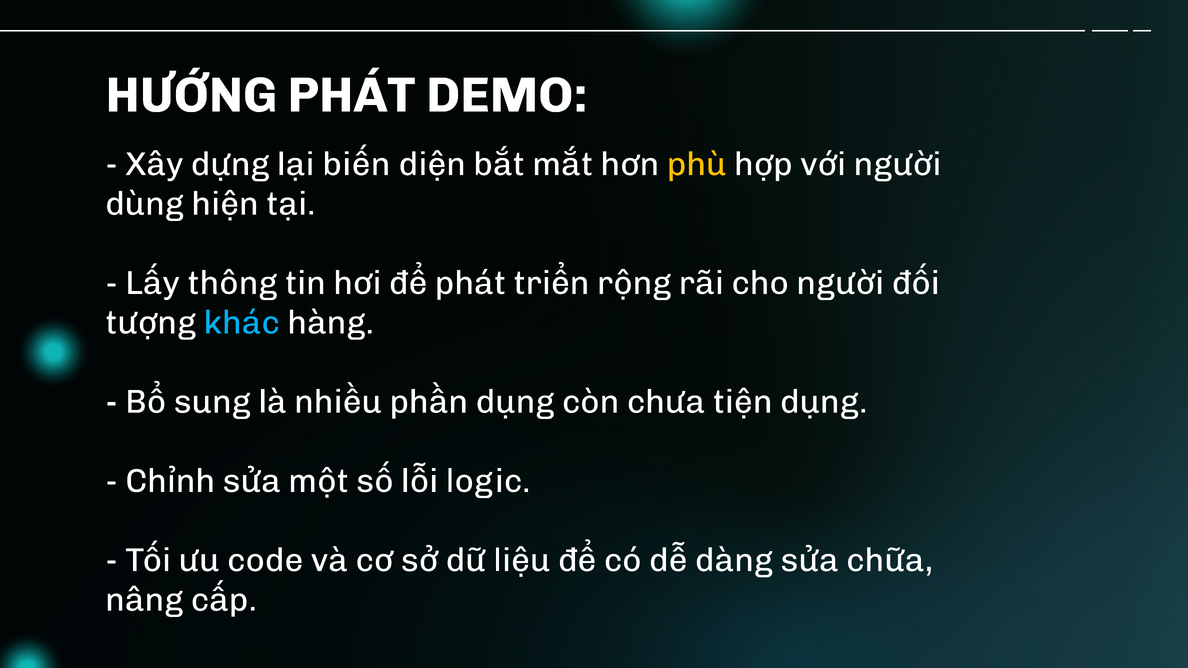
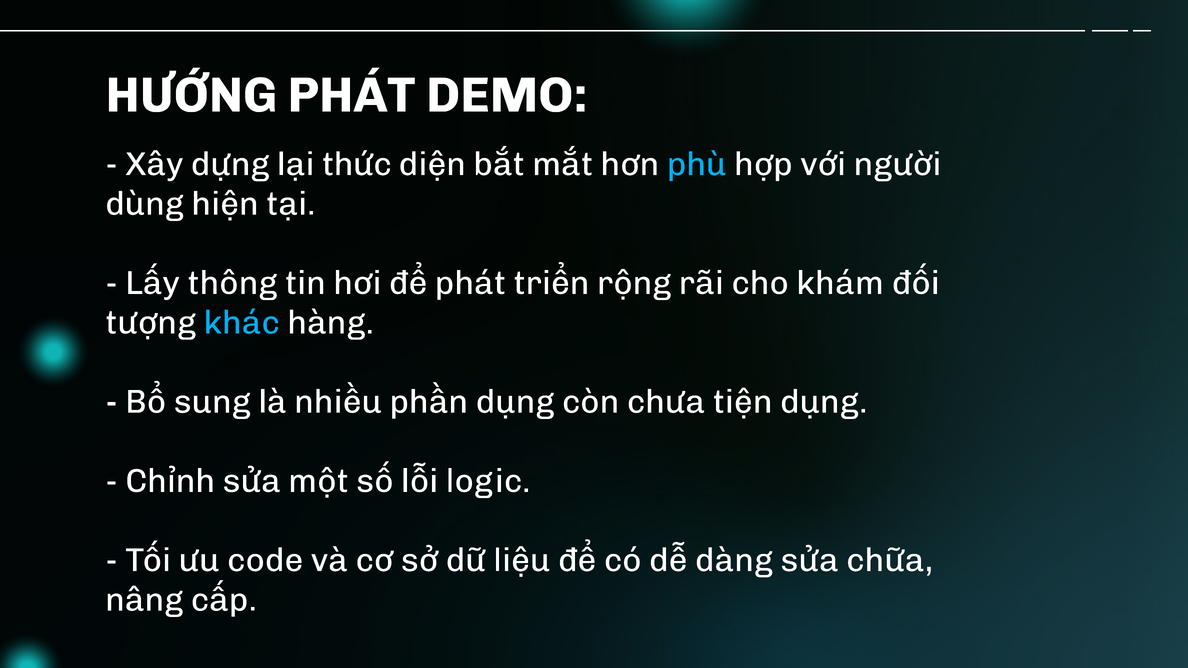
biến: biến -> thức
phù colour: yellow -> light blue
cho người: người -> khám
